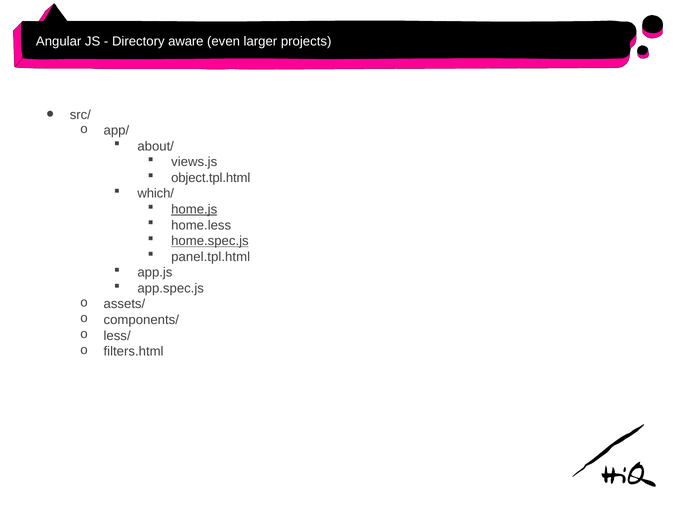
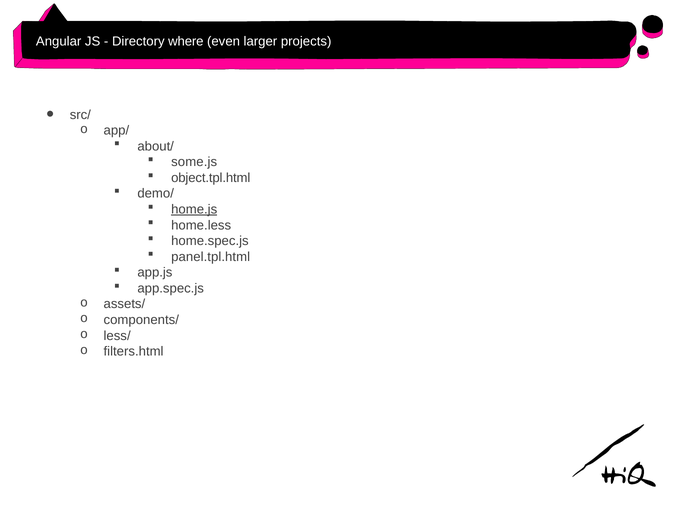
aware: aware -> where
views.js: views.js -> some.js
which/: which/ -> demo/
home.spec.js underline: present -> none
